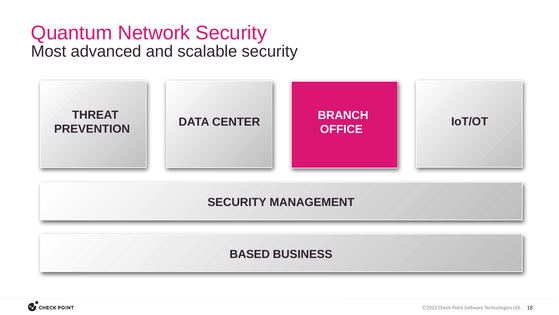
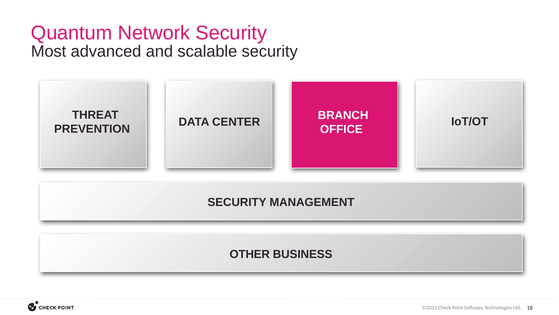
BASED: BASED -> OTHER
